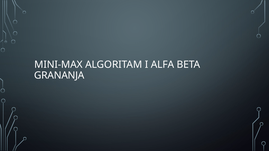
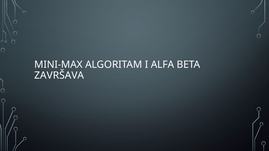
GRANANJA: GRANANJA -> ZAVRŠAVA
